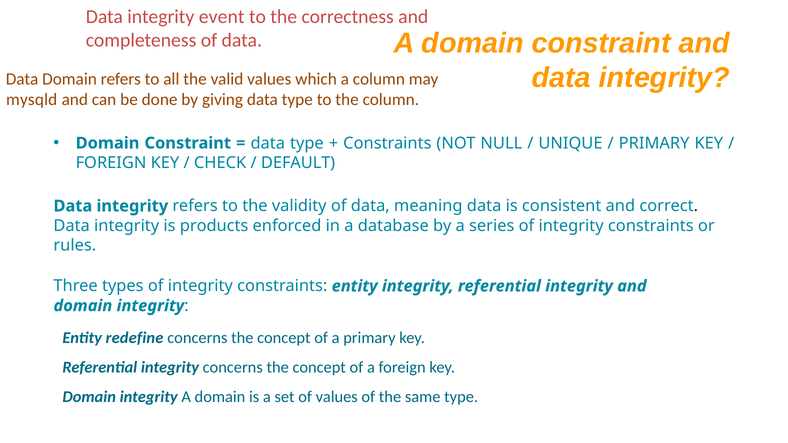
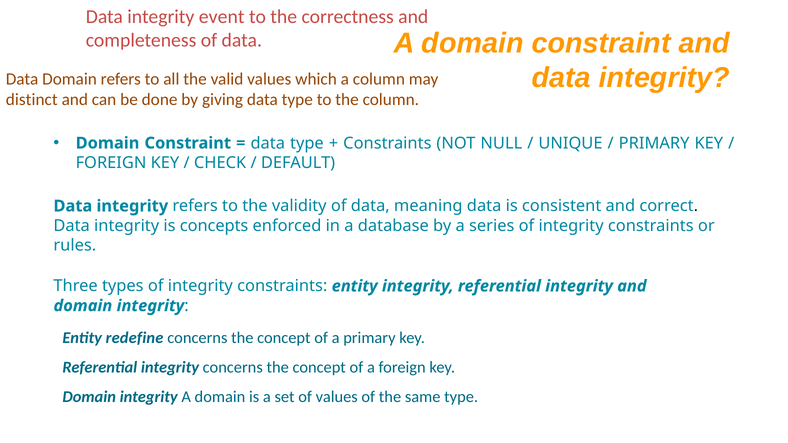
mysqld: mysqld -> distinct
products: products -> concepts
